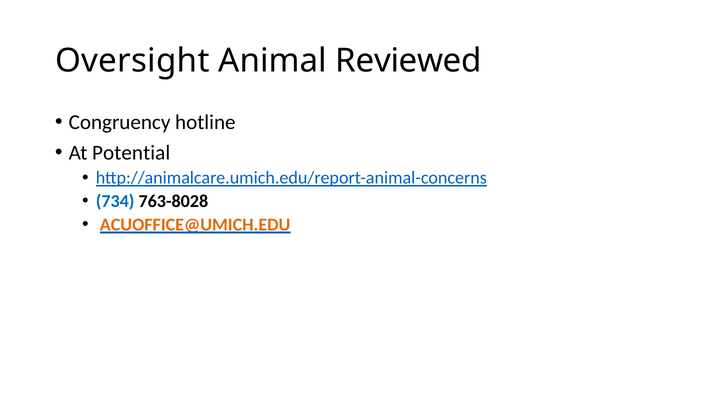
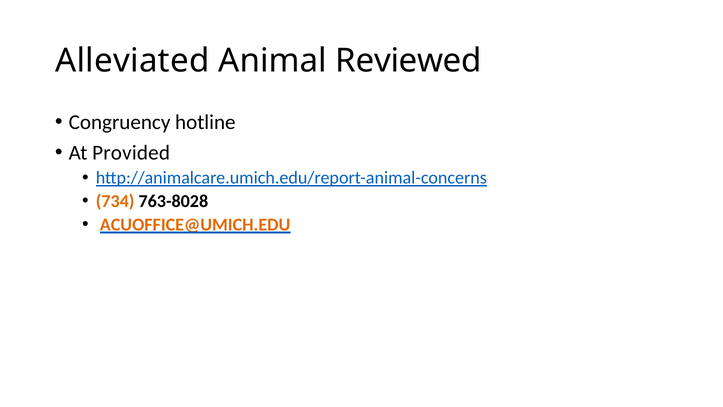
Oversight: Oversight -> Alleviated
Potential: Potential -> Provided
734 colour: blue -> orange
